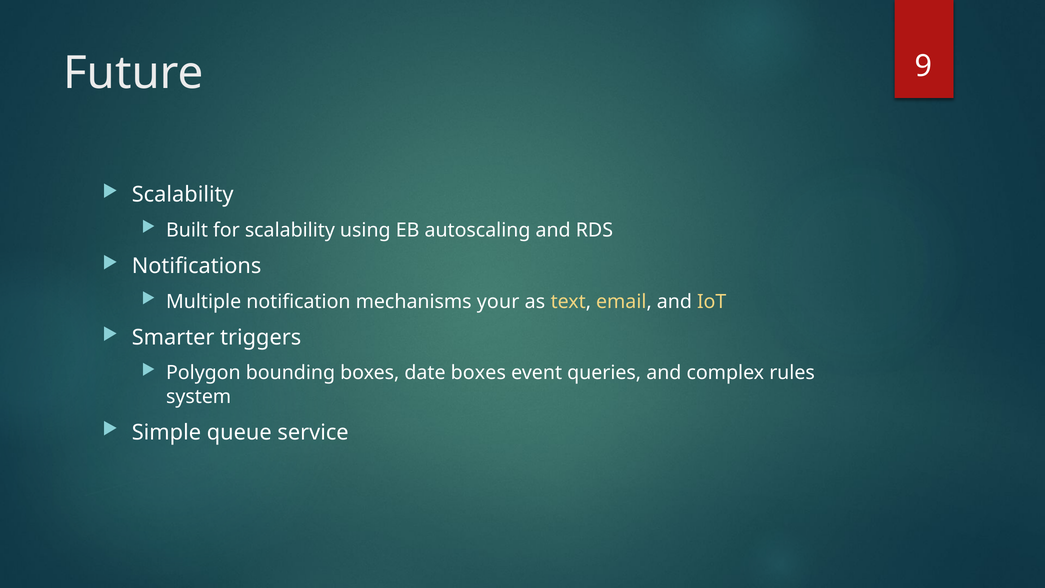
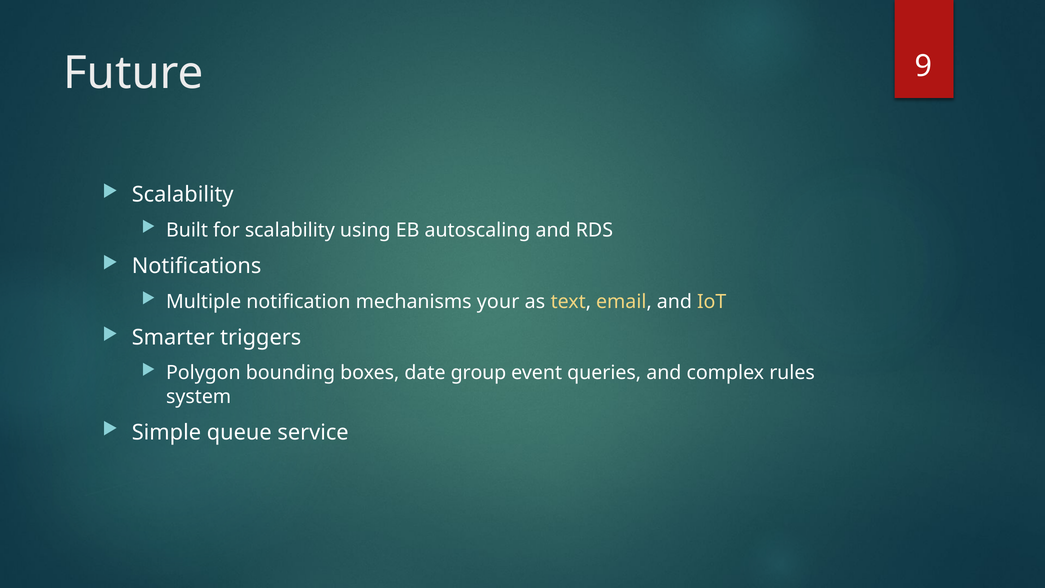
date boxes: boxes -> group
